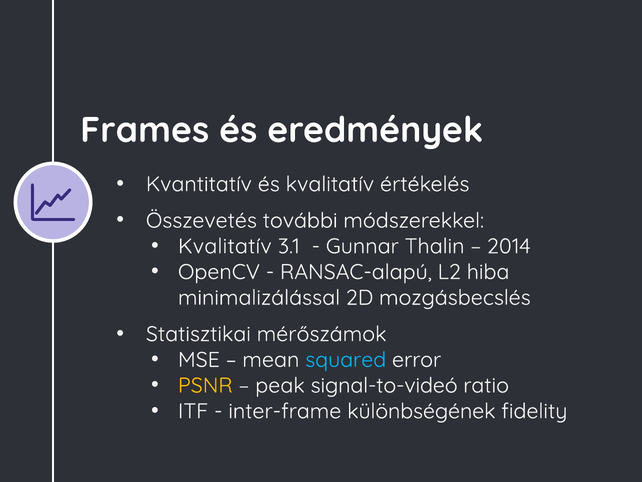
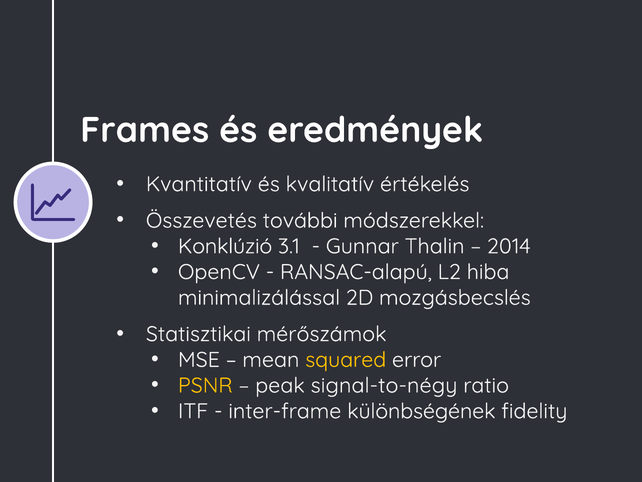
Kvalitatív at (225, 246): Kvalitatív -> Konklúzió
squared colour: light blue -> yellow
signal-to-videó: signal-to-videó -> signal-to-négy
